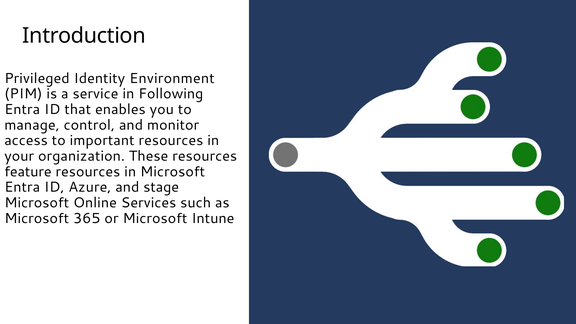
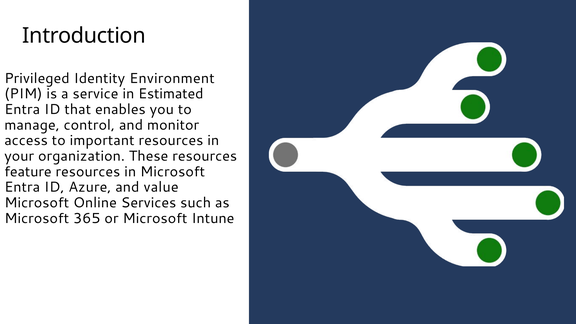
Following: Following -> Estimated
stage: stage -> value
